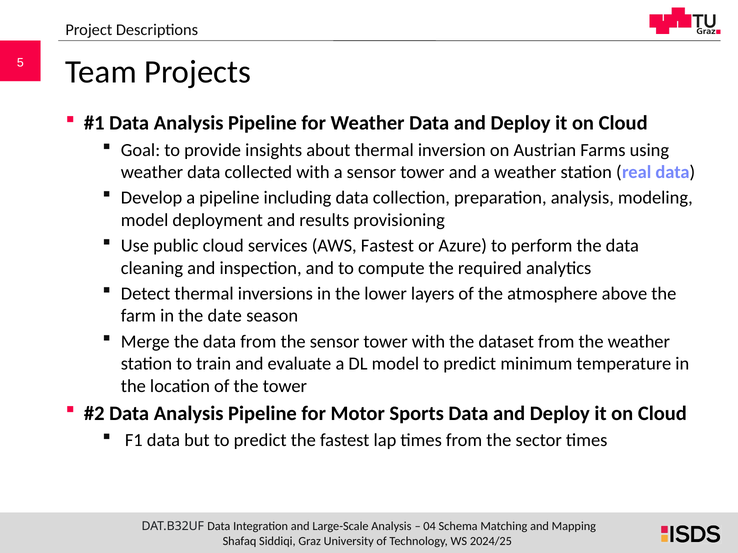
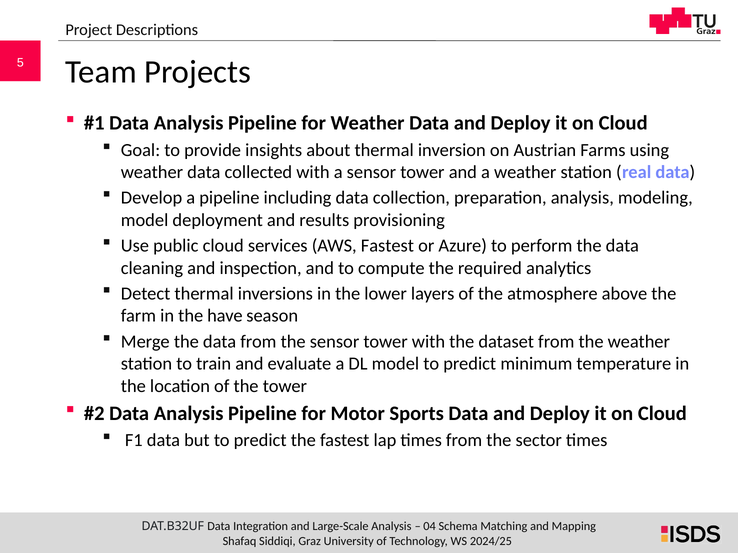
date: date -> have
